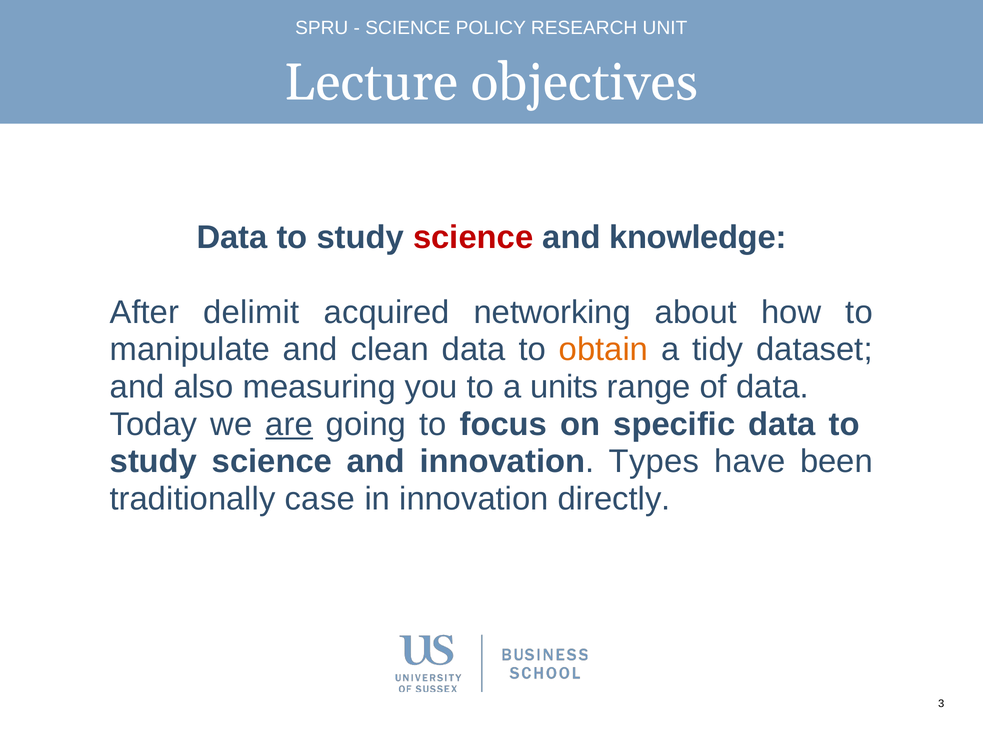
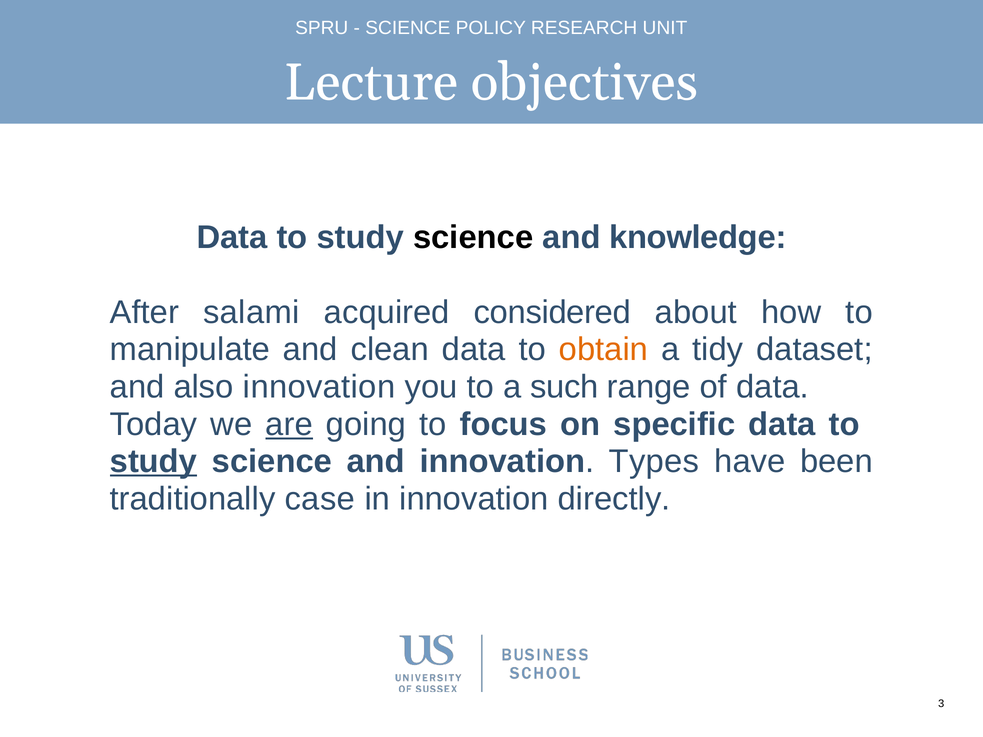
science at (473, 238) colour: red -> black
delimit: delimit -> salami
networking: networking -> considered
also measuring: measuring -> innovation
units: units -> such
study at (154, 462) underline: none -> present
